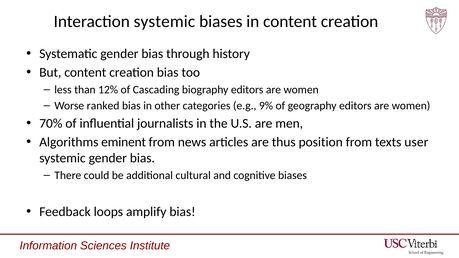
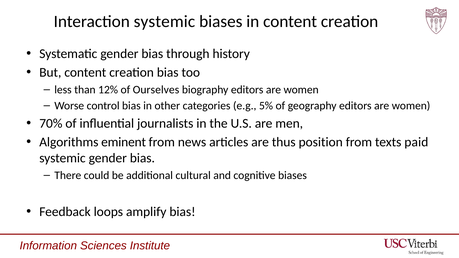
Cascading: Cascading -> Ourselves
ranked: ranked -> control
9%: 9% -> 5%
user: user -> paid
